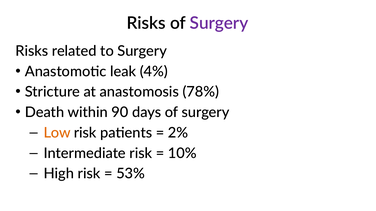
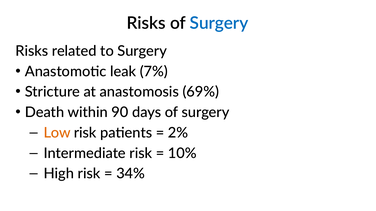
Surgery at (219, 23) colour: purple -> blue
4%: 4% -> 7%
78%: 78% -> 69%
53%: 53% -> 34%
